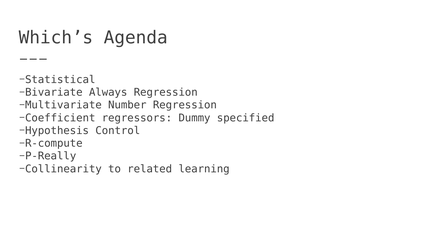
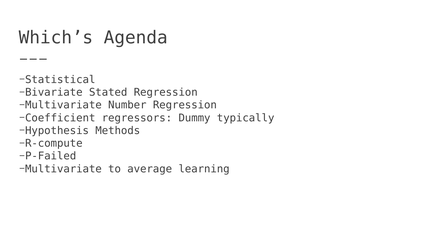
Always: Always -> Stated
specified: specified -> typically
Control: Control -> Methods
P-Really: P-Really -> P-Failed
Collinearity at (63, 169): Collinearity -> Multivariate
related: related -> average
